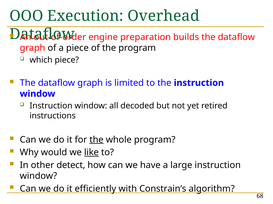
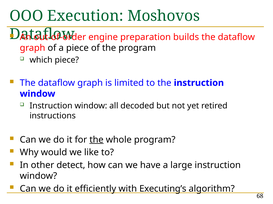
Overhead: Overhead -> Moshovos
like underline: present -> none
Constrain’s: Constrain’s -> Executing’s
